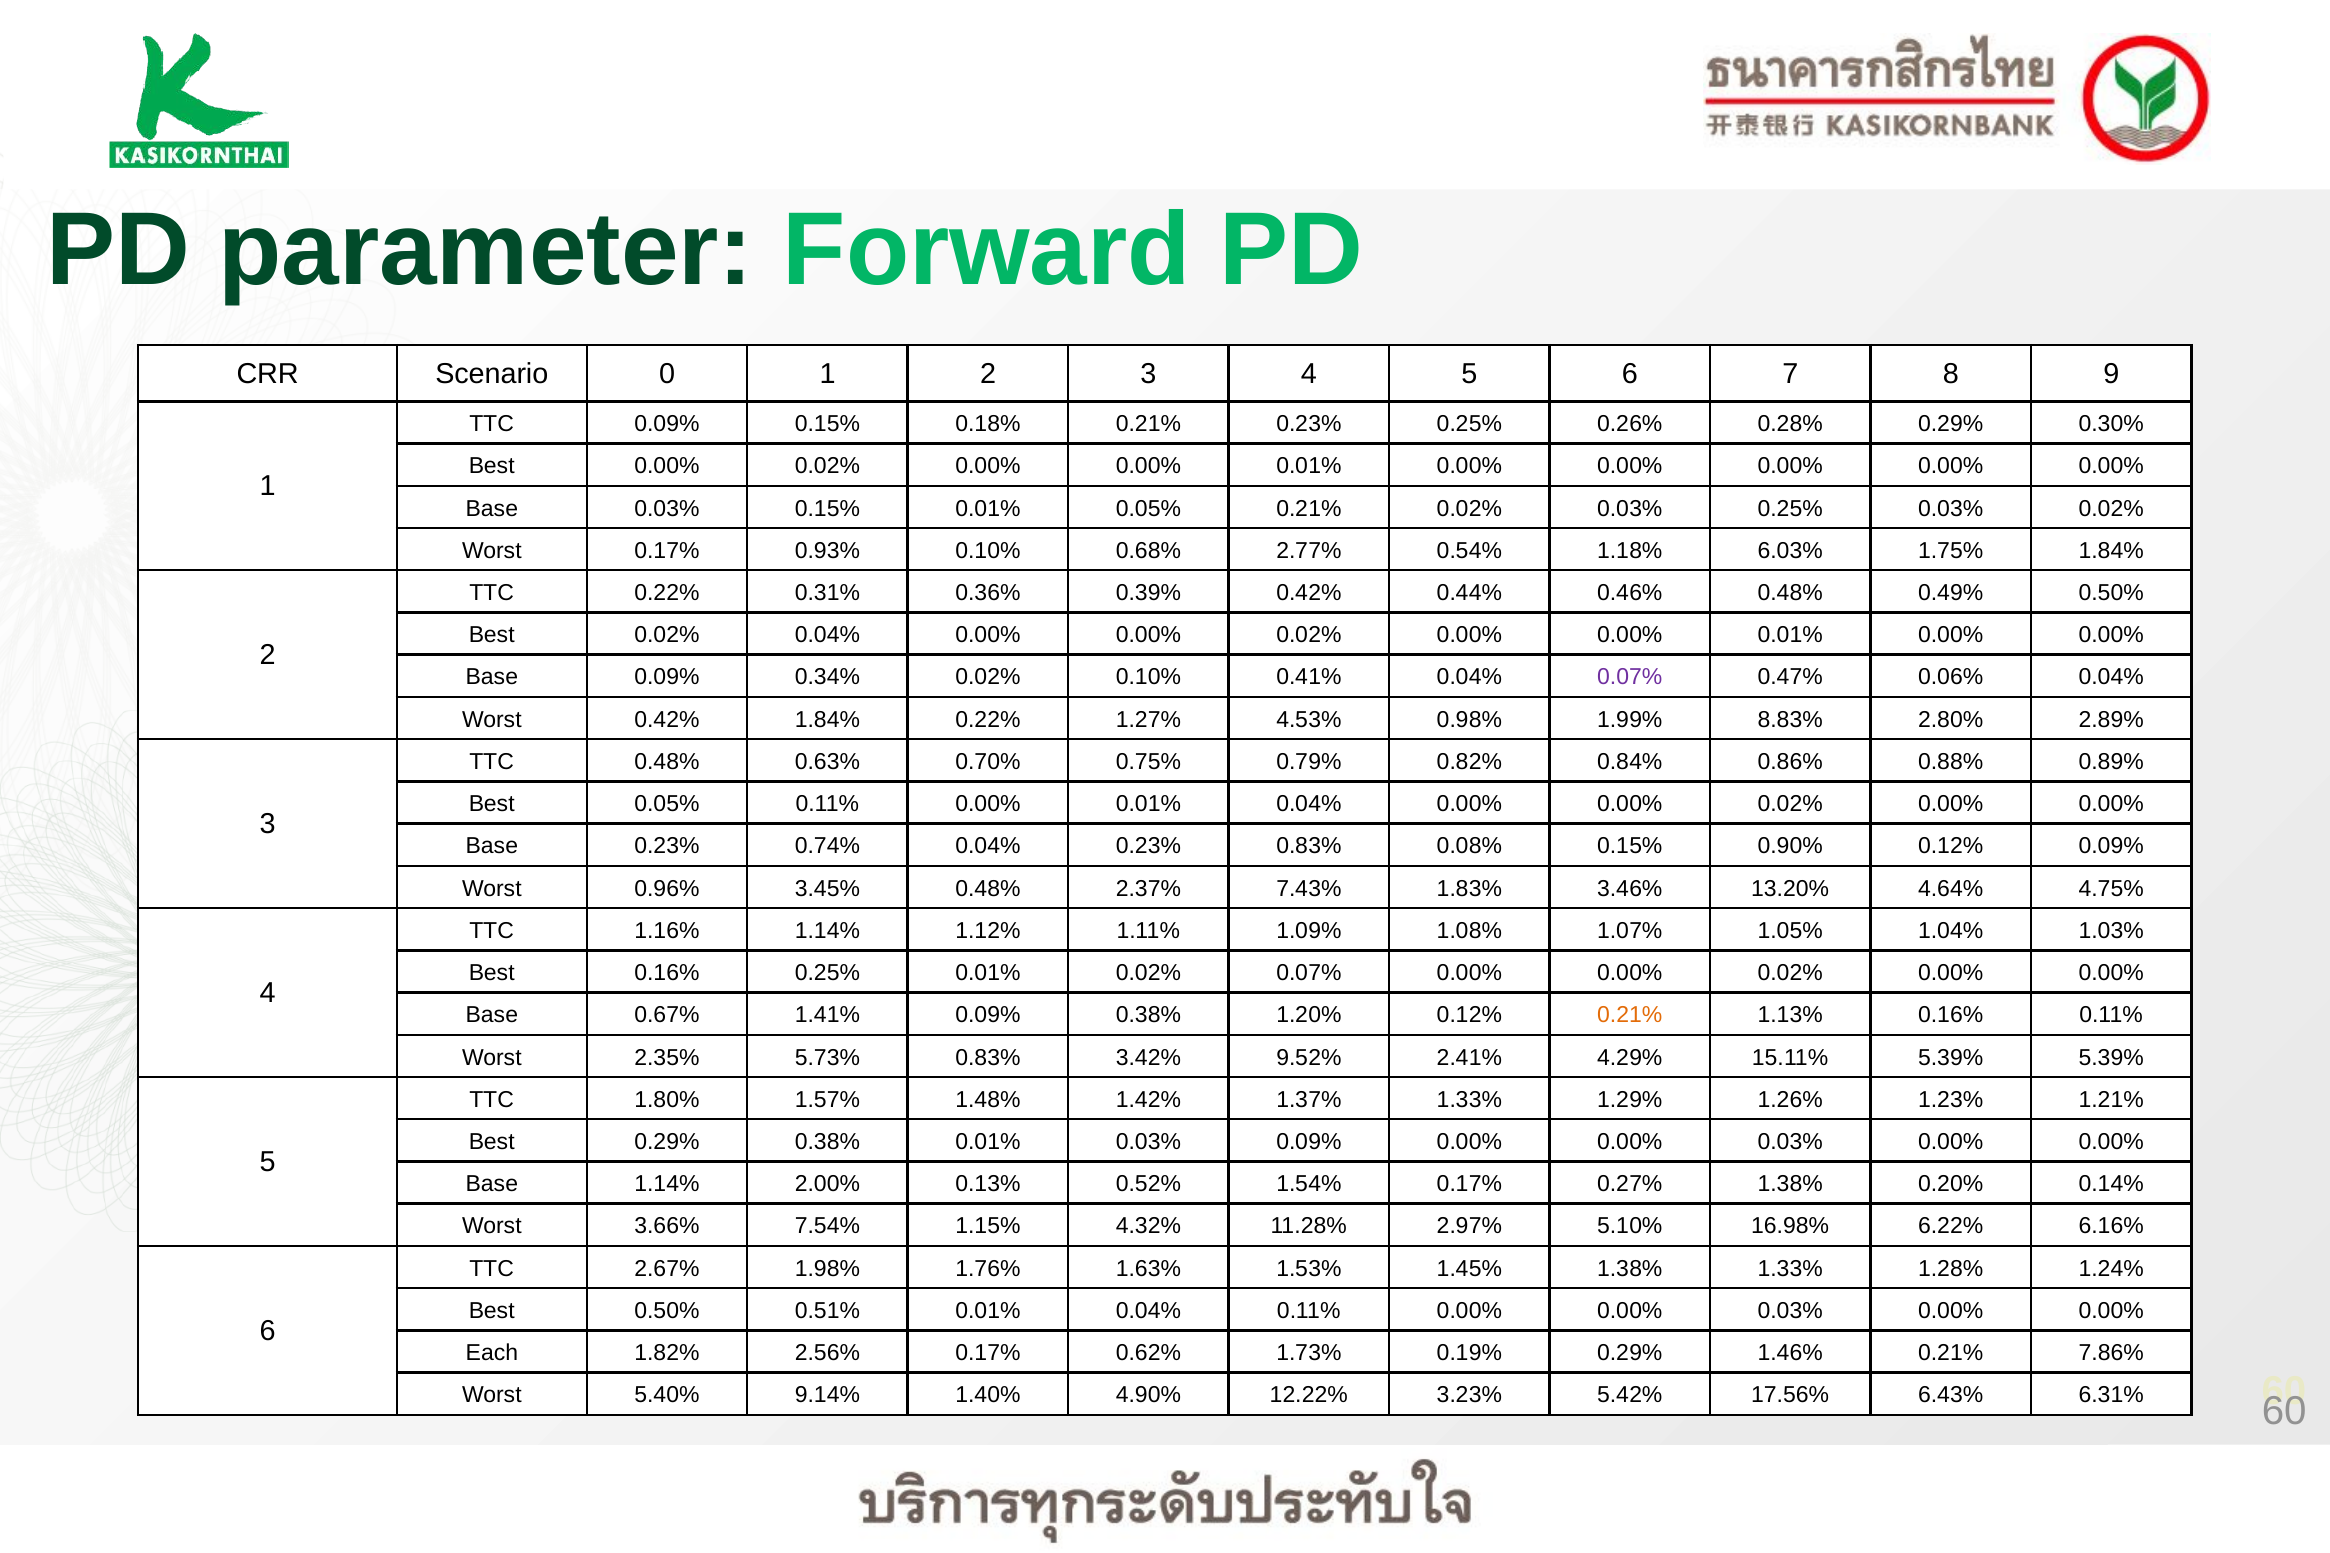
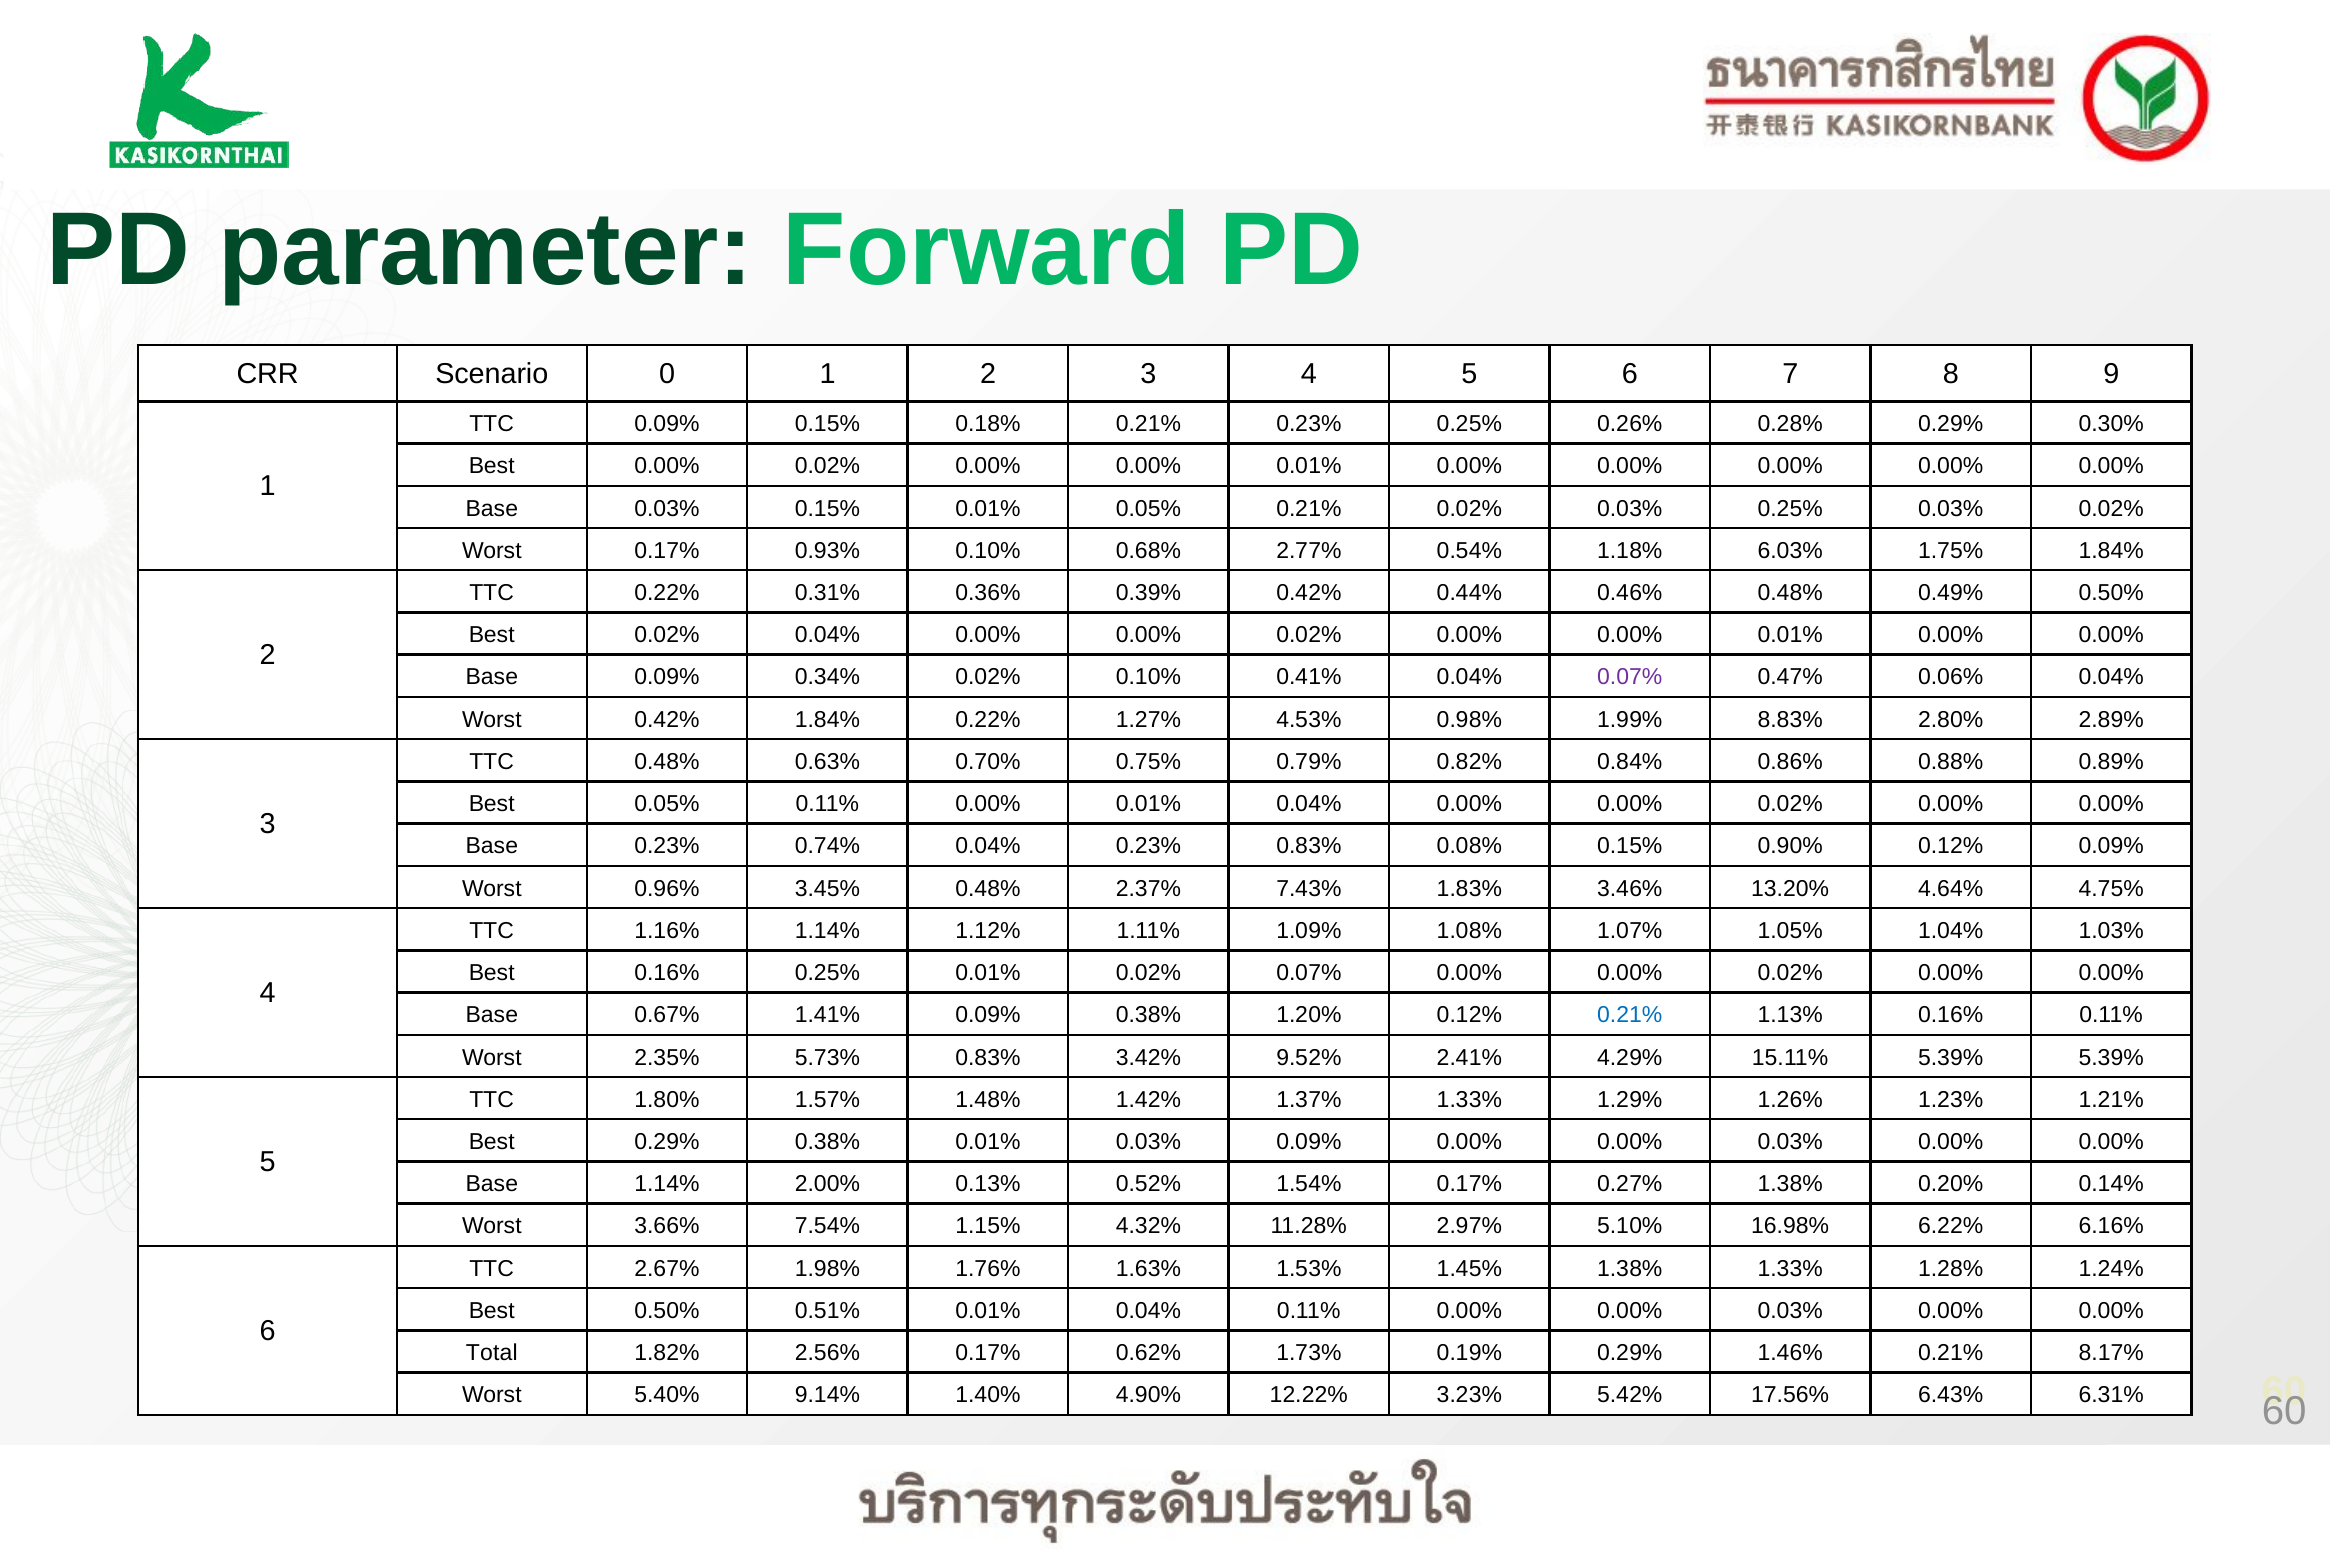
0.21% at (1630, 1015) colour: orange -> blue
Each: Each -> Total
7.86%: 7.86% -> 8.17%
